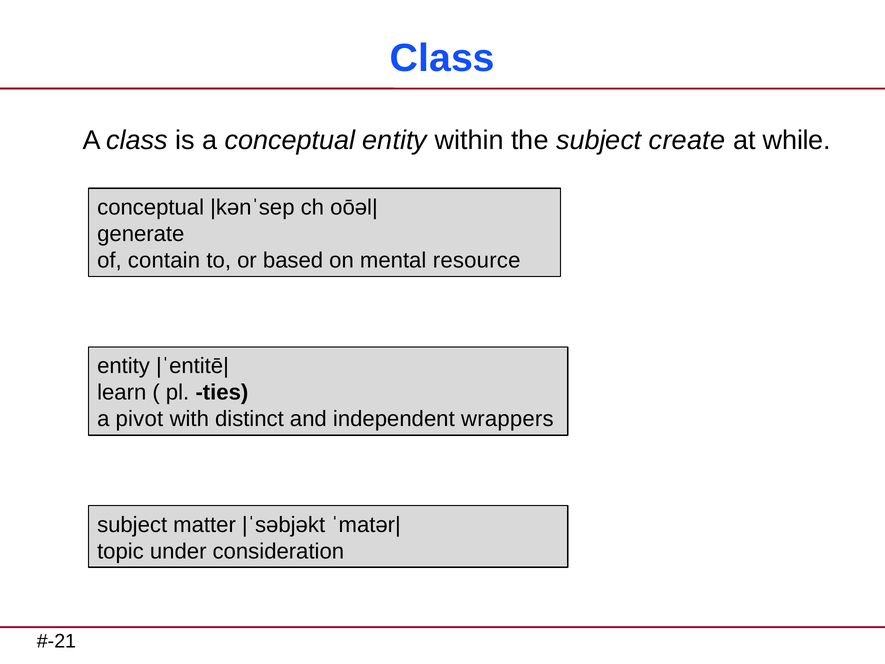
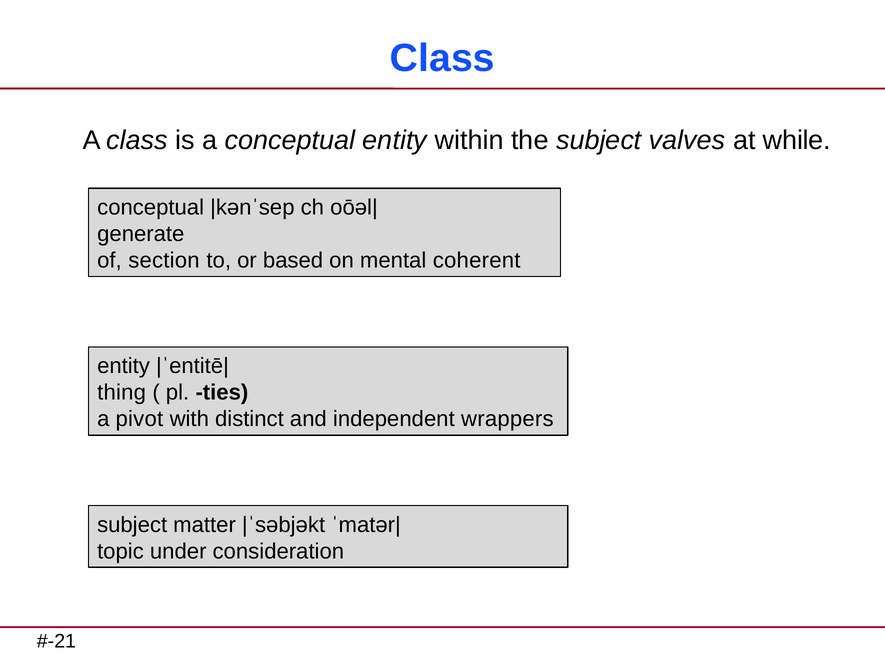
create: create -> valves
contain: contain -> section
resource: resource -> coherent
learn: learn -> thing
